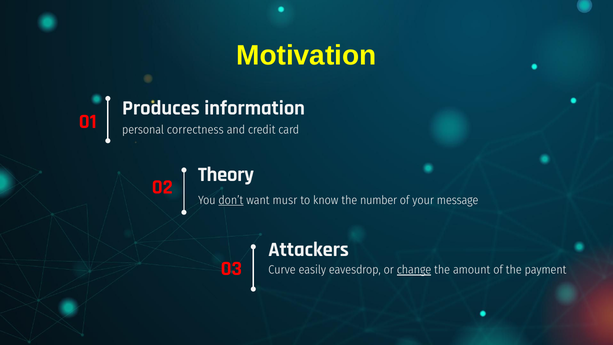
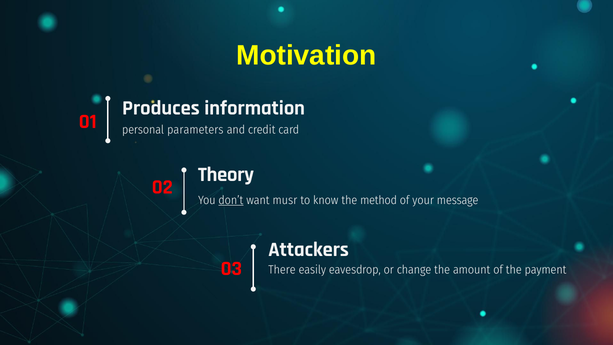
correctness: correctness -> parameters
number: number -> method
Curve: Curve -> There
change underline: present -> none
